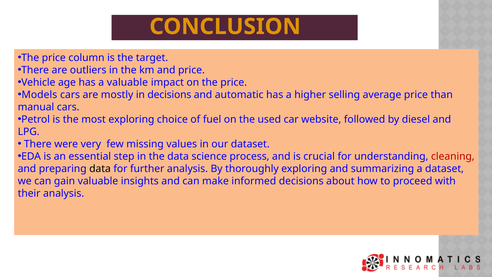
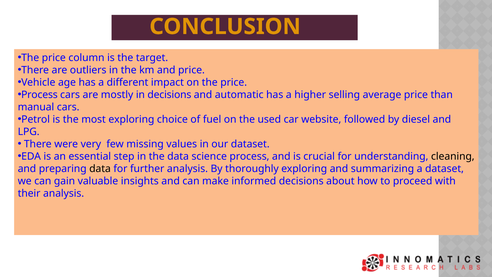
a valuable: valuable -> different
Models at (39, 95): Models -> Process
cleaning colour: red -> black
